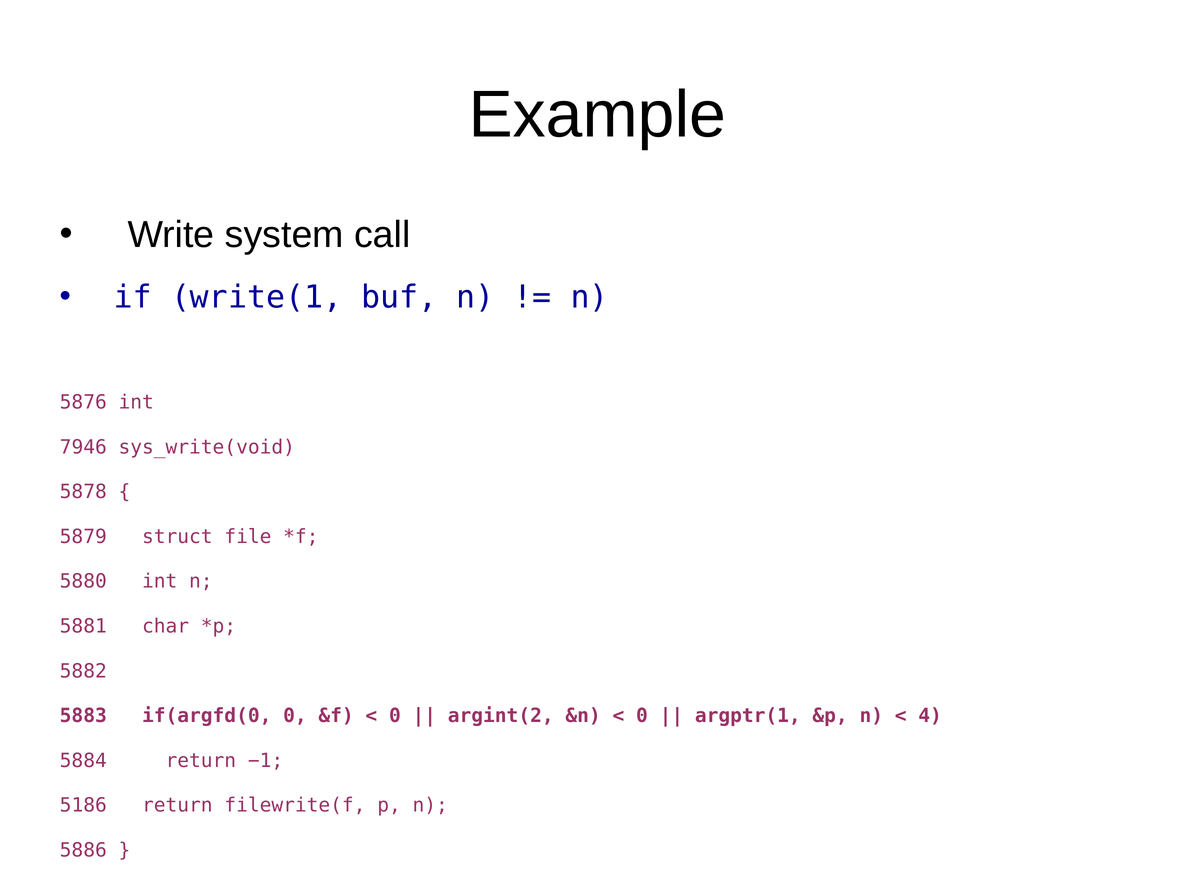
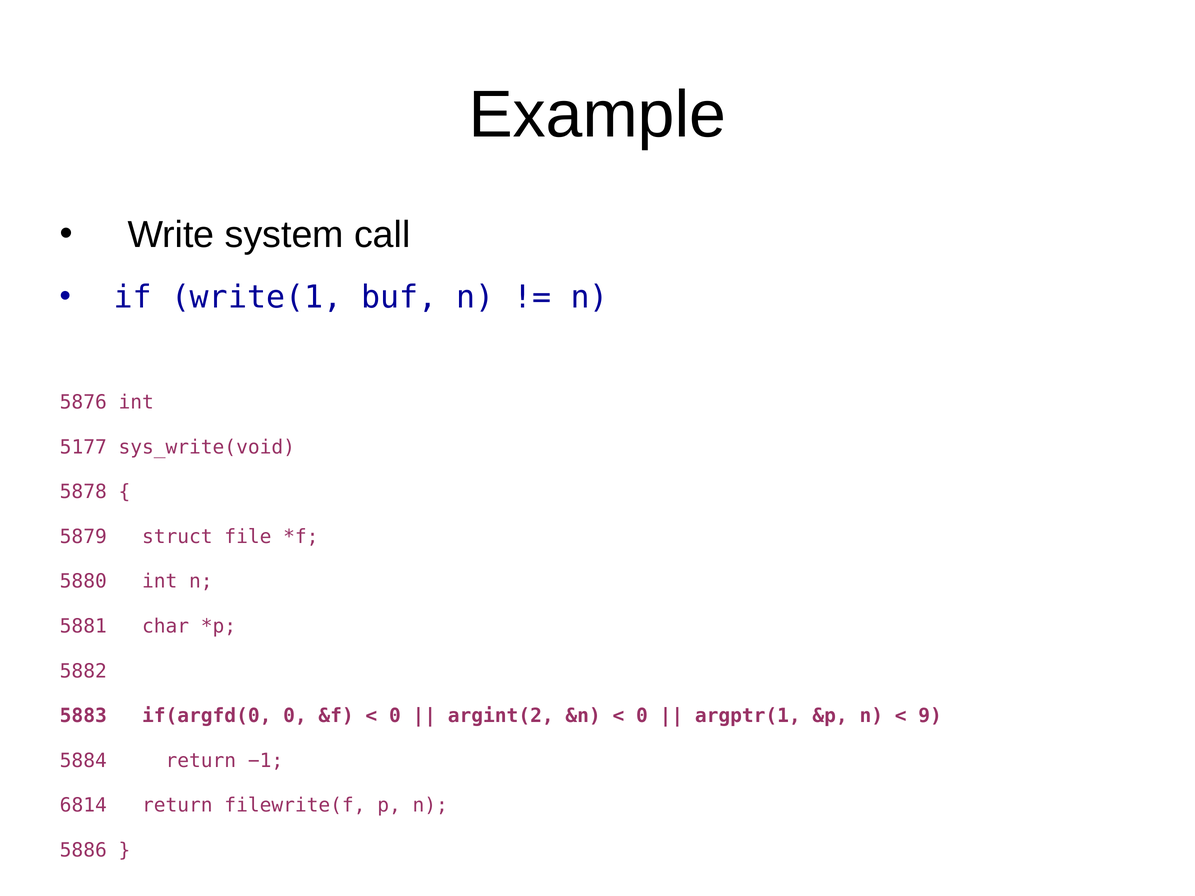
7946: 7946 -> 5177
4: 4 -> 9
5186: 5186 -> 6814
